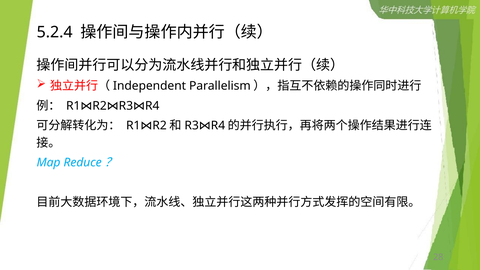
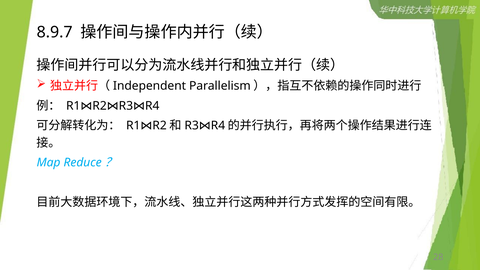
5.2.4: 5.2.4 -> 8.9.7
